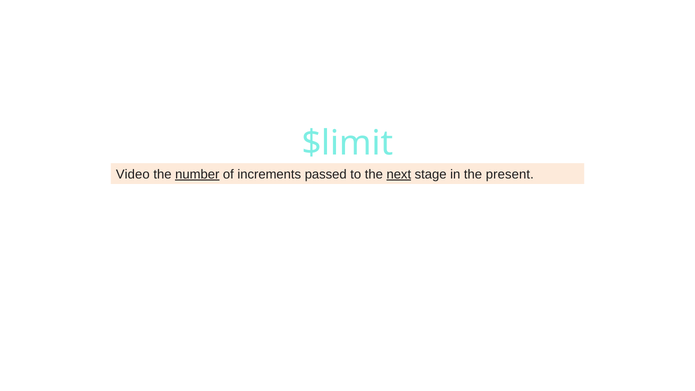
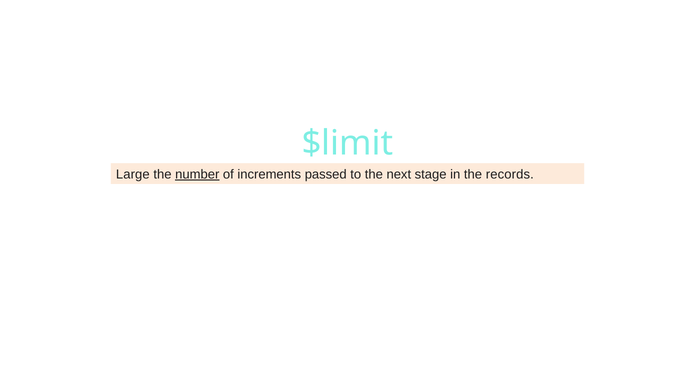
Video: Video -> Large
next underline: present -> none
present: present -> records
